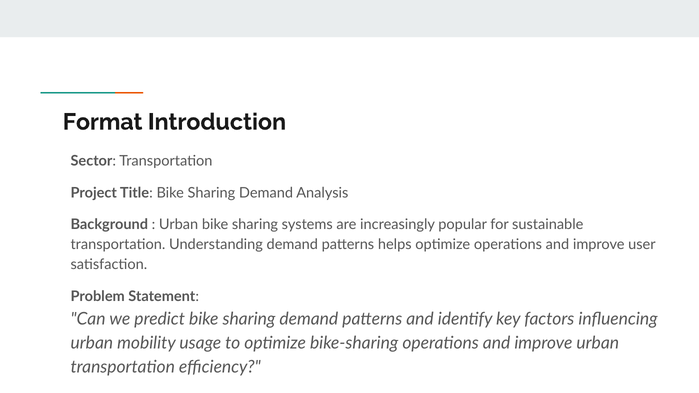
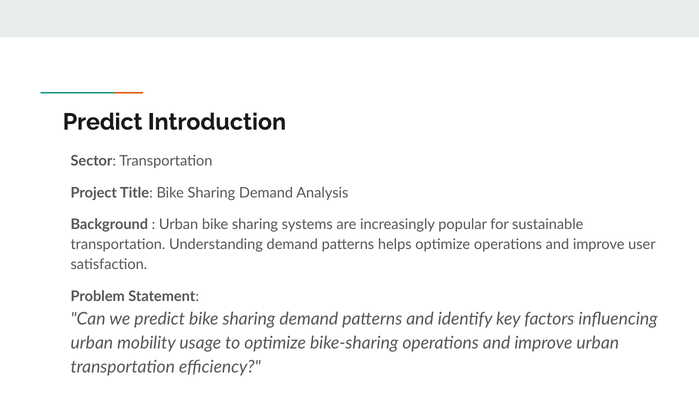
Format at (103, 122): Format -> Predict
